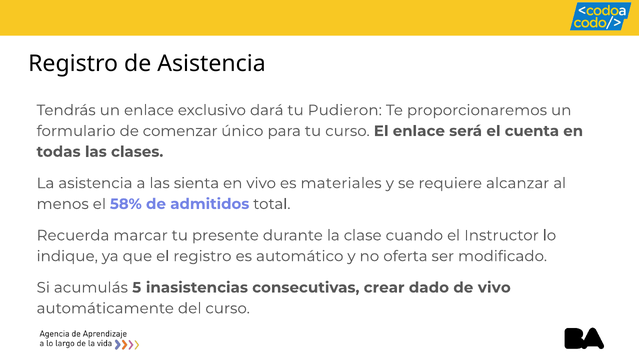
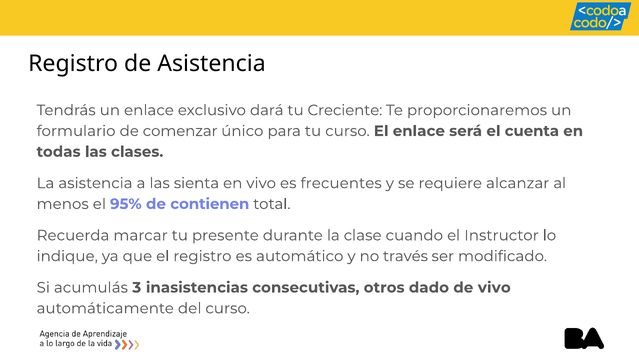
Pudieron: Pudieron -> Creciente
materiales: materiales -> frecuentes
58%: 58% -> 95%
admitidos: admitidos -> contienen
oferta: oferta -> través
5: 5 -> 3
crear: crear -> otros
